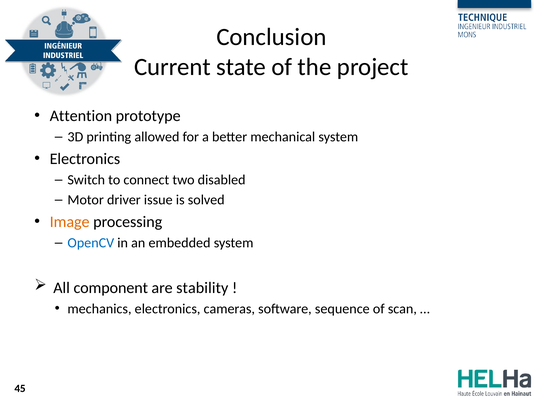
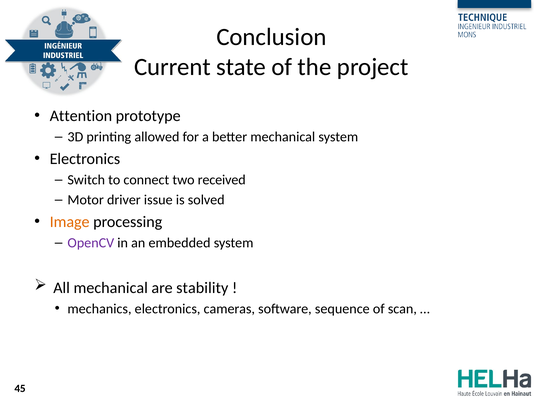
disabled: disabled -> received
OpenCV colour: blue -> purple
All component: component -> mechanical
